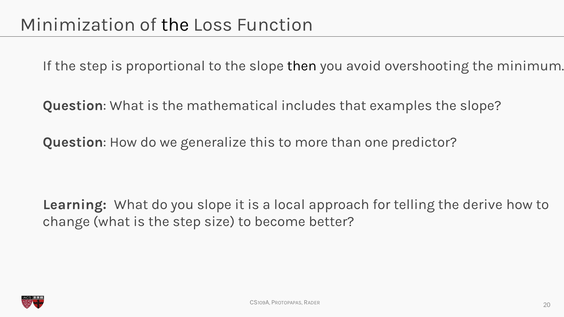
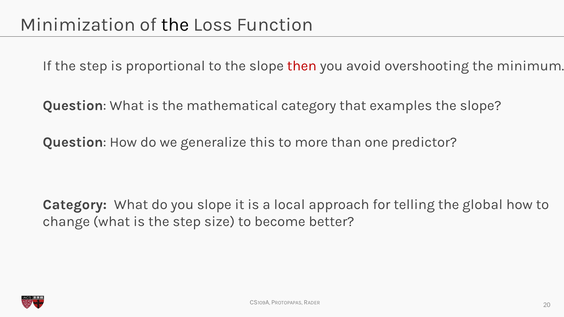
then colour: black -> red
mathematical includes: includes -> category
Learning at (75, 205): Learning -> Category
derive: derive -> global
